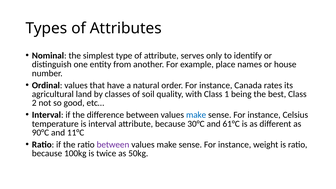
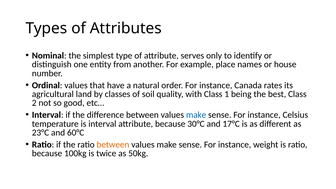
61°C: 61°C -> 17°C
90°C: 90°C -> 23°C
11°C: 11°C -> 60°C
between at (113, 145) colour: purple -> orange
